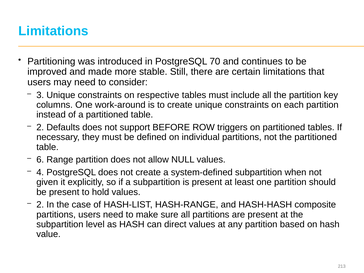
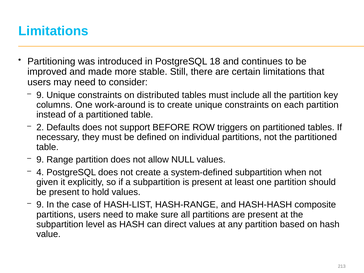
70: 70 -> 18
3 at (40, 95): 3 -> 9
respective: respective -> distributed
6 at (40, 160): 6 -> 9
2 at (40, 205): 2 -> 9
